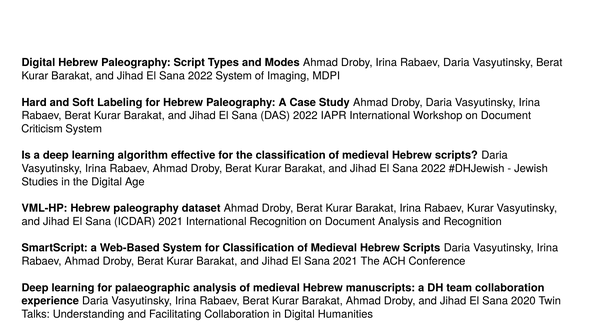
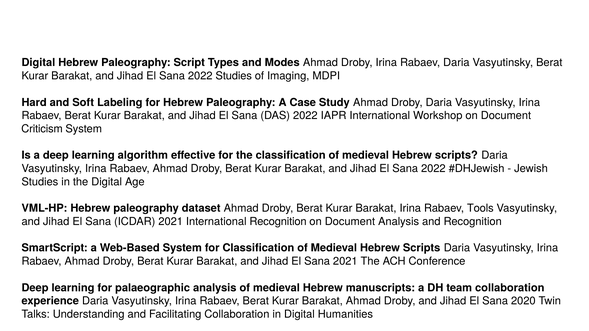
2022 System: System -> Studies
Rabaev Kurar: Kurar -> Tools
